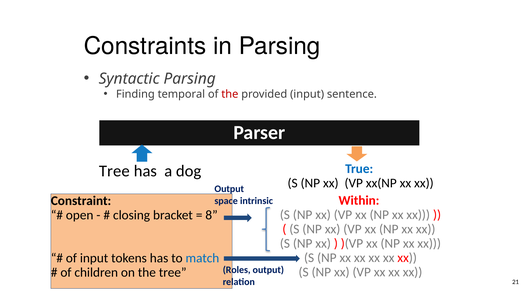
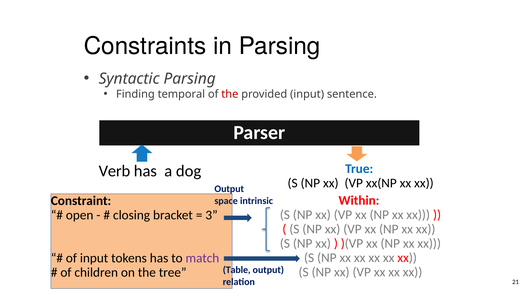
Tree at (114, 171): Tree -> Verb
8: 8 -> 3
match colour: blue -> purple
Roles: Roles -> Table
